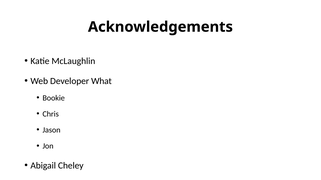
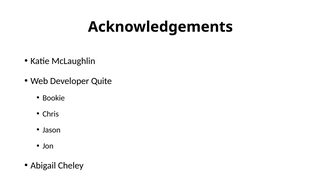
What: What -> Quite
